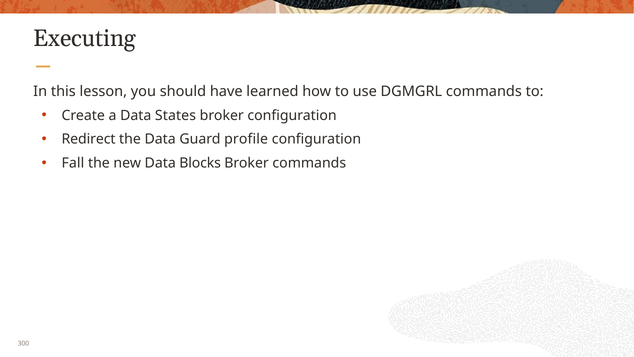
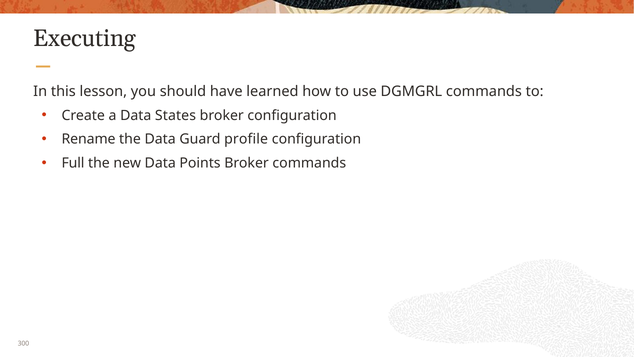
Redirect: Redirect -> Rename
Fall: Fall -> Full
Blocks: Blocks -> Points
